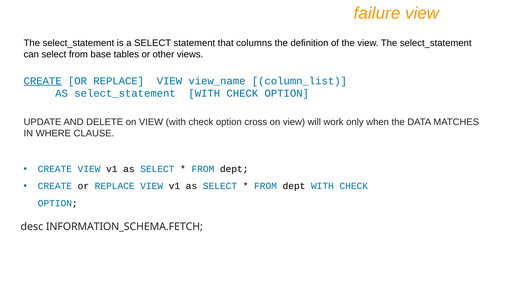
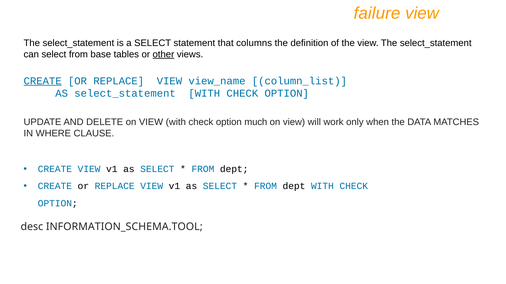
other underline: none -> present
cross: cross -> much
INFORMATION_SCHEMA.FETCH: INFORMATION_SCHEMA.FETCH -> INFORMATION_SCHEMA.TOOL
